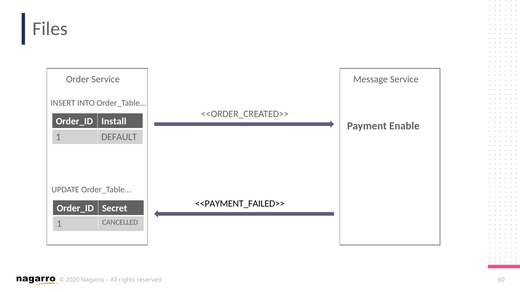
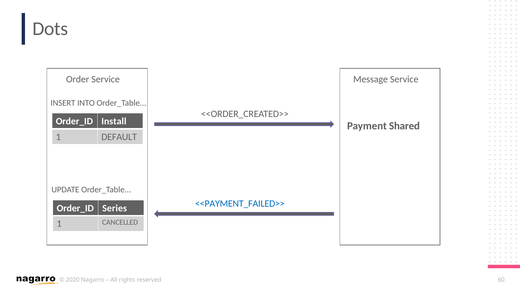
Files: Files -> Dots
Enable: Enable -> Shared
<<PAYMENT_FAILED>> colour: black -> blue
Secret: Secret -> Series
